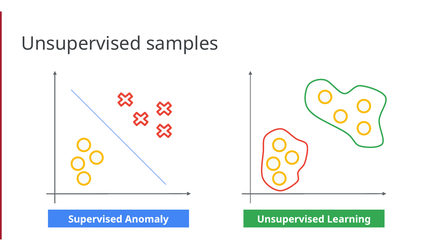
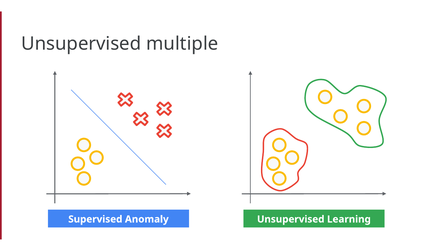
samples: samples -> multiple
